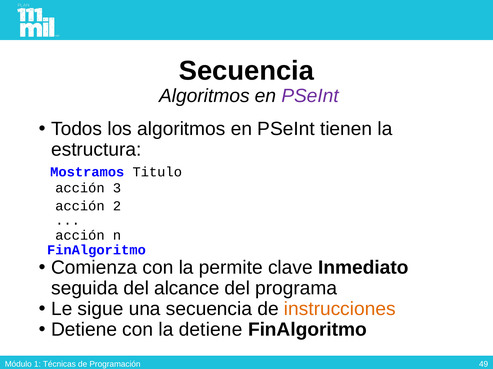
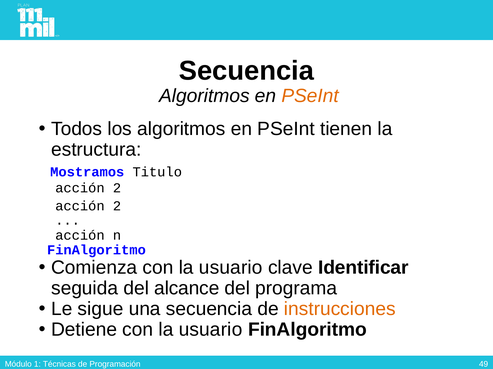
PSeInt at (310, 96) colour: purple -> orange
3 at (117, 188): 3 -> 2
Comienza con la permite: permite -> usuario
Inmediato: Inmediato -> Identificar
detiene at (211, 330): detiene -> usuario
